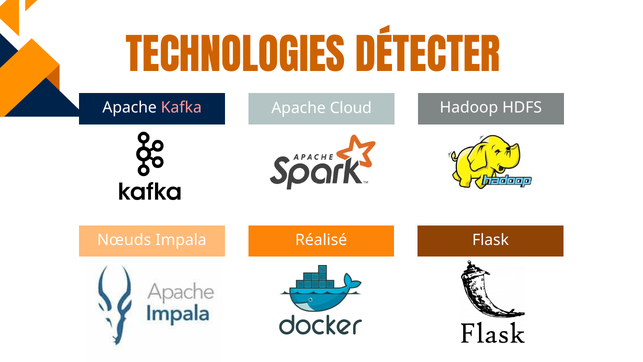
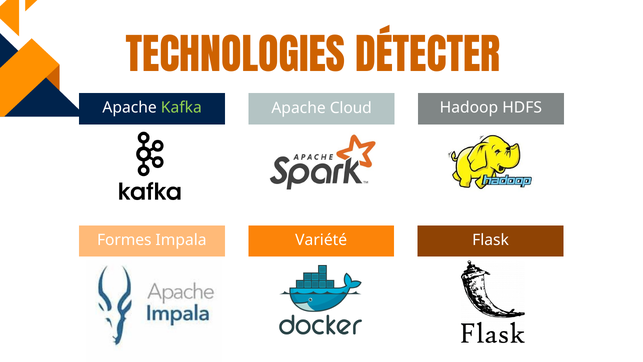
Kafka colour: pink -> light green
Nœuds: Nœuds -> Formes
Réalisé: Réalisé -> Variété
